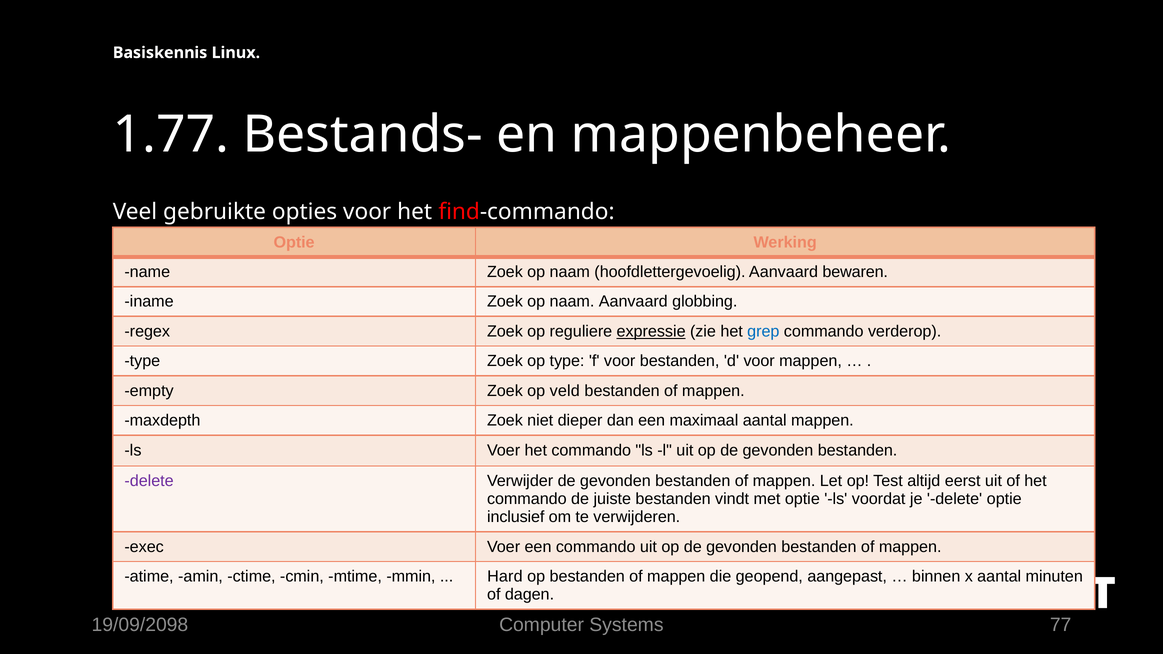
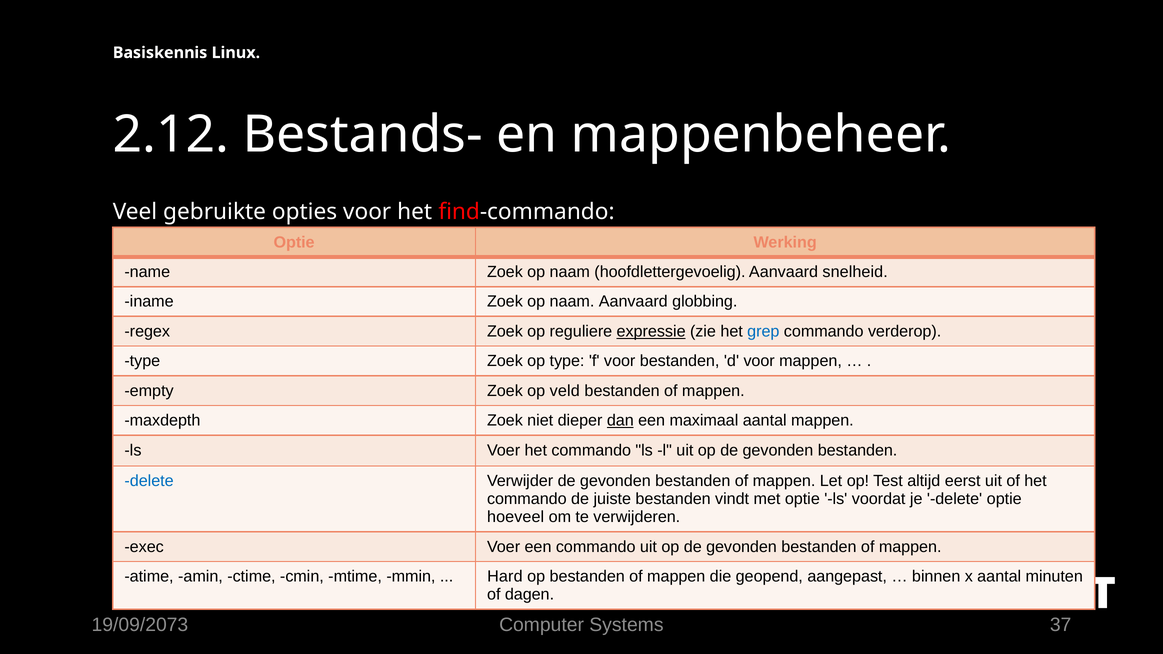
1.77: 1.77 -> 2.12
bewaren: bewaren -> snelheid
dan underline: none -> present
delete at (149, 481) colour: purple -> blue
inclusief: inclusief -> hoeveel
19/09/2098: 19/09/2098 -> 19/09/2073
77: 77 -> 37
